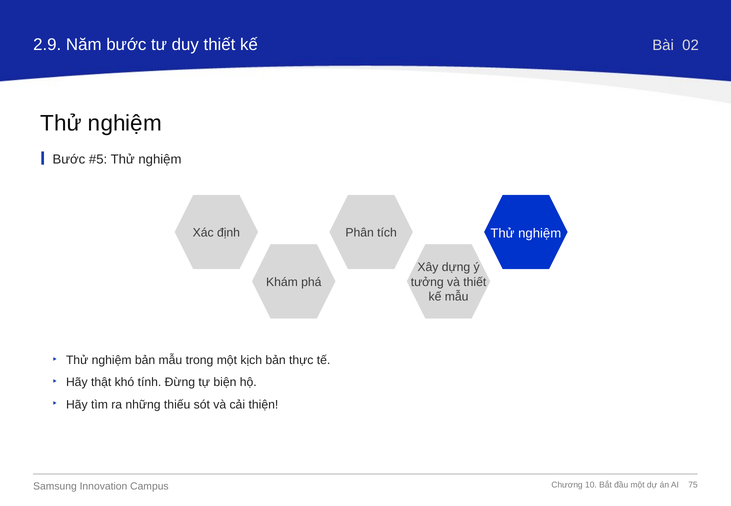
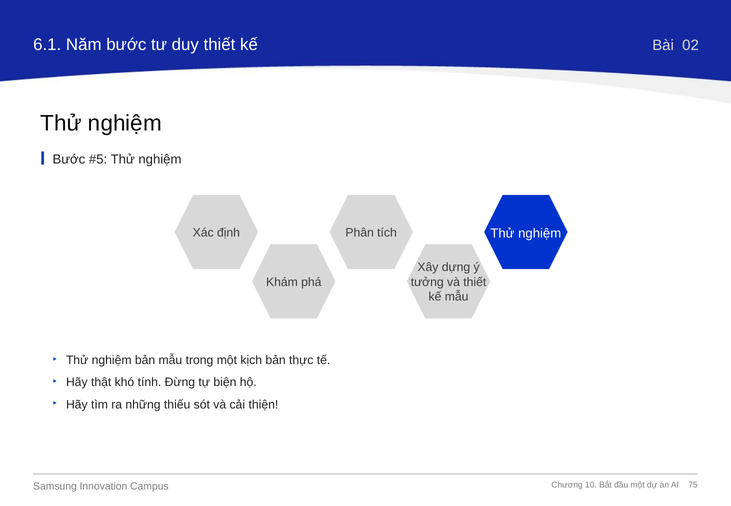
2.9: 2.9 -> 6.1
